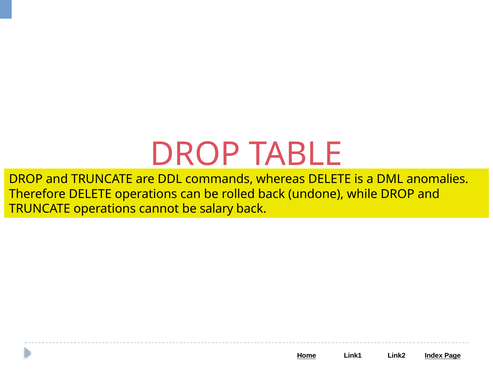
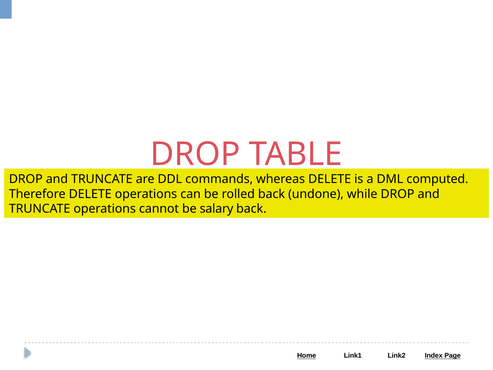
anomalies: anomalies -> computed
